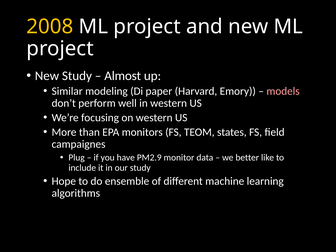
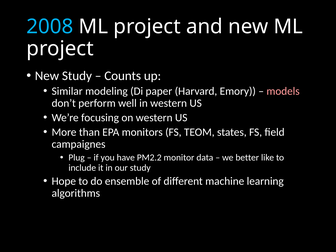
2008 colour: yellow -> light blue
Almost: Almost -> Counts
PM2.9: PM2.9 -> PM2.2
